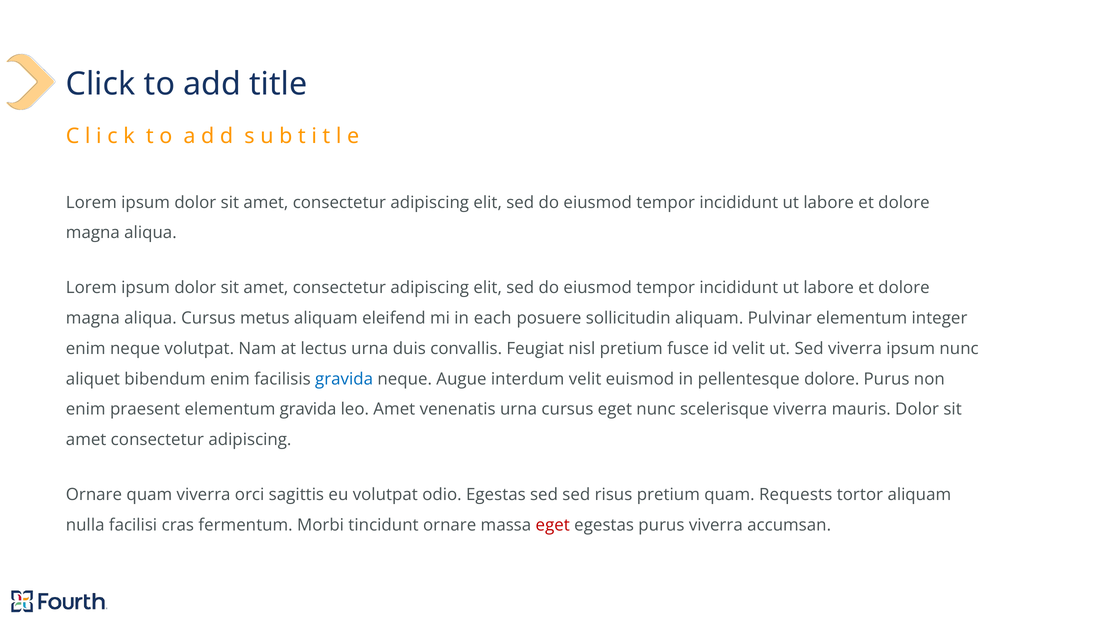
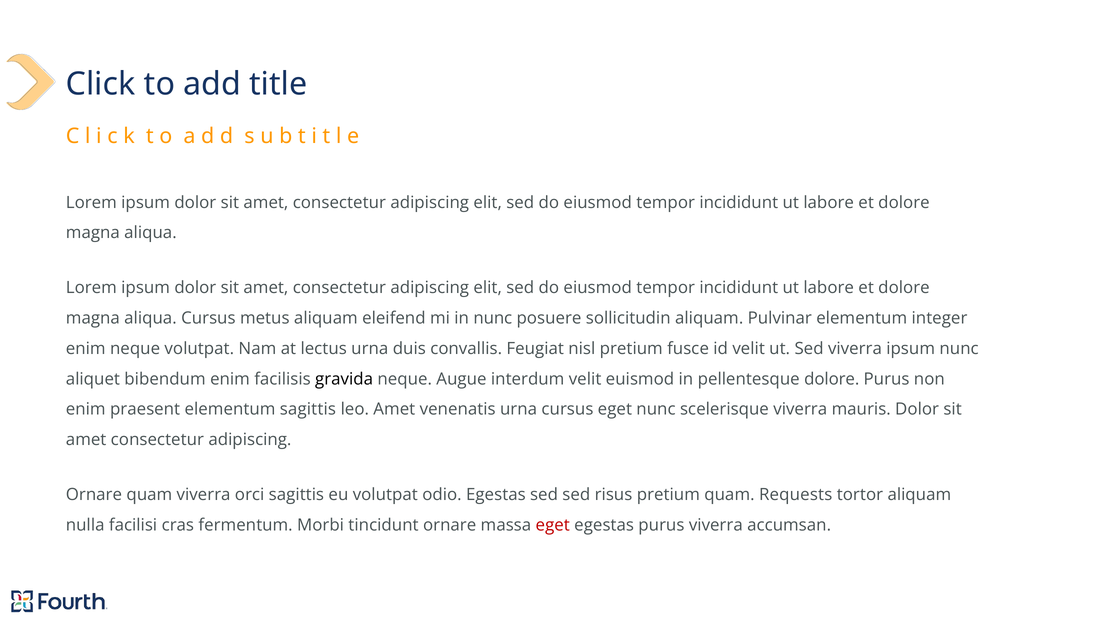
in each: each -> nunc
gravida at (344, 379) colour: blue -> black
elementum gravida: gravida -> sagittis
